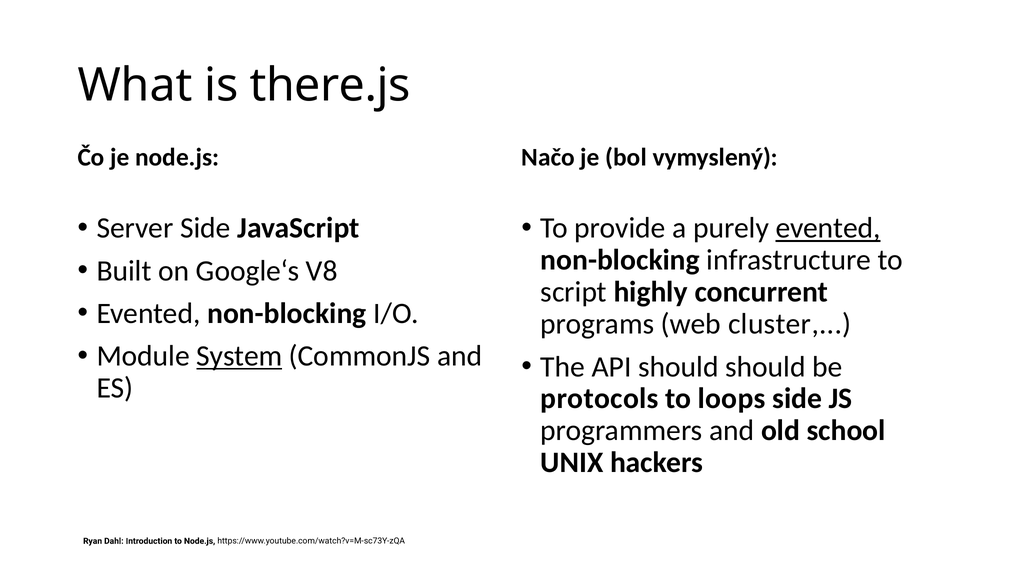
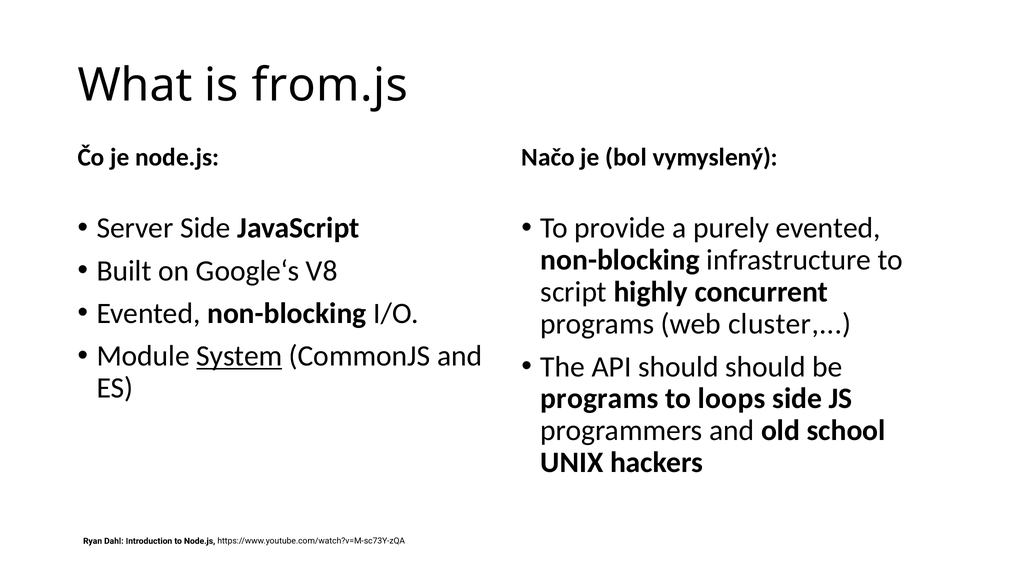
there.js: there.js -> from.js
evented at (828, 228) underline: present -> none
protocols at (600, 399): protocols -> programs
